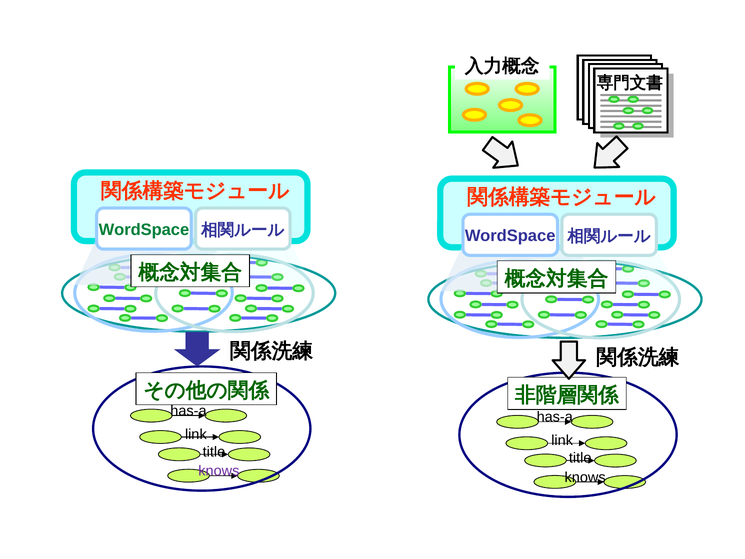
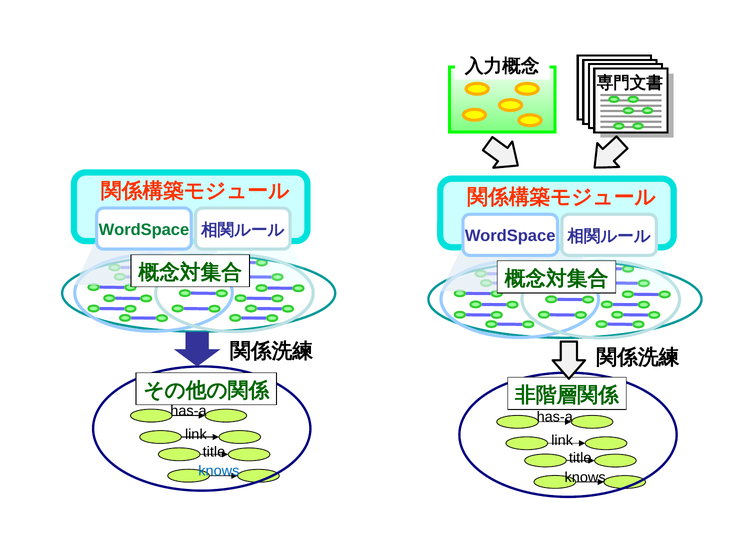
knows at (219, 471) colour: purple -> blue
